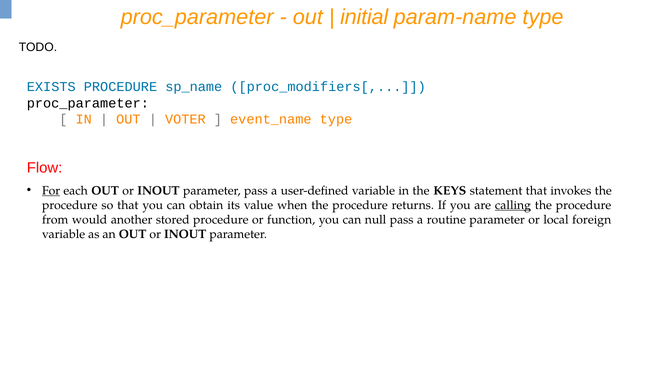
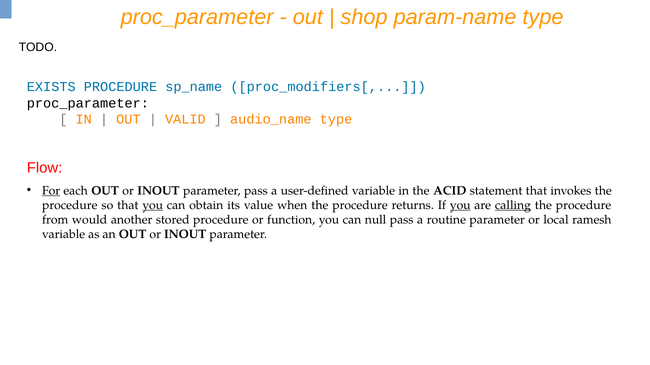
initial: initial -> shop
VOTER: VOTER -> VALID
event_name: event_name -> audio_name
KEYS: KEYS -> ACID
you at (153, 205) underline: none -> present
you at (460, 205) underline: none -> present
foreign: foreign -> ramesh
